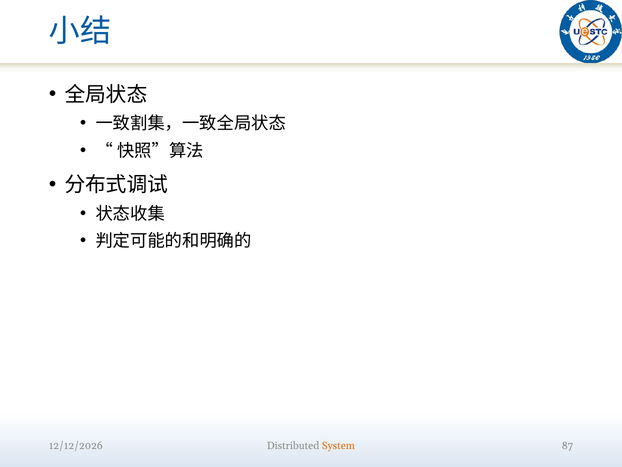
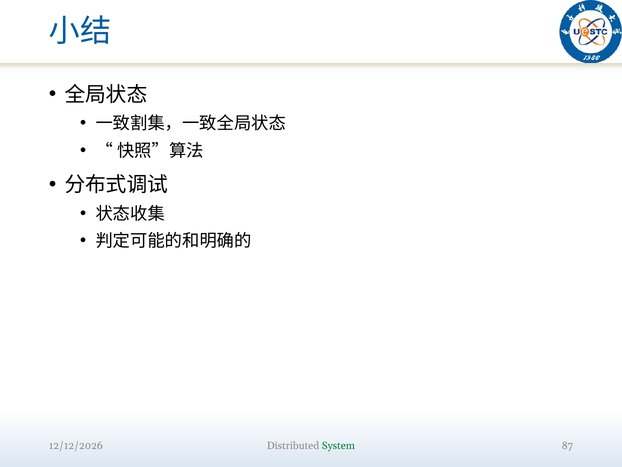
System colour: orange -> green
